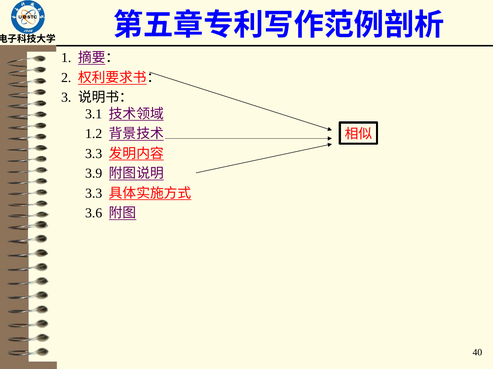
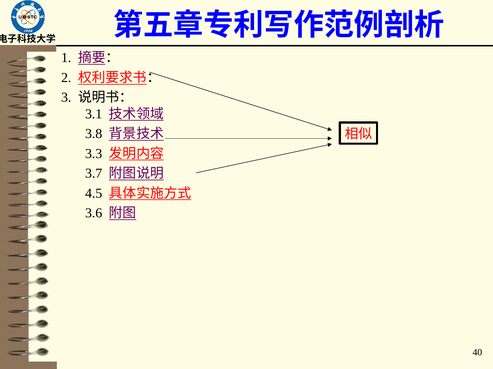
1.2: 1.2 -> 3.8
3.9: 3.9 -> 3.7
3.3 at (94, 194): 3.3 -> 4.5
